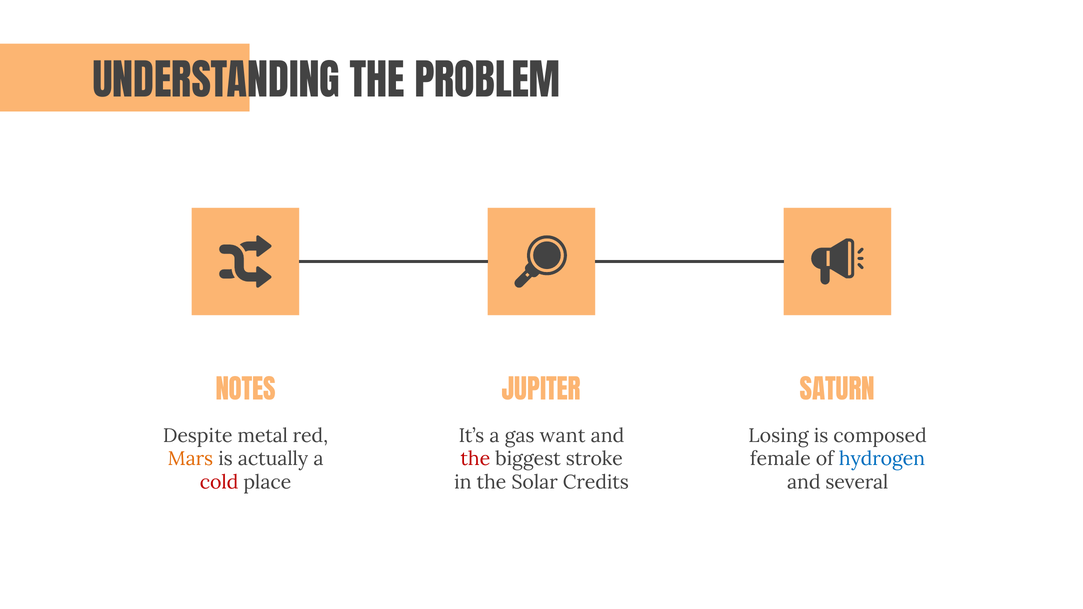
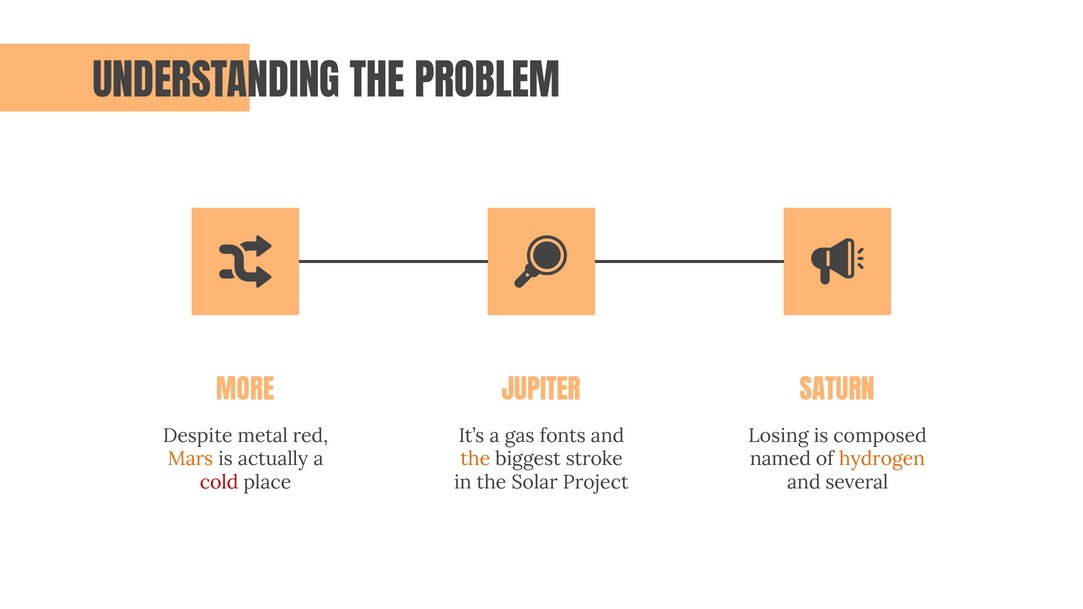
NOTES: NOTES -> MORE
want: want -> fonts
the at (475, 459) colour: red -> orange
female: female -> named
hydrogen colour: blue -> orange
Credits: Credits -> Project
